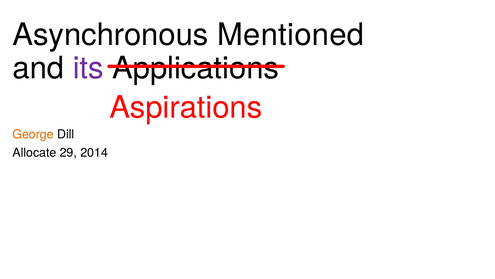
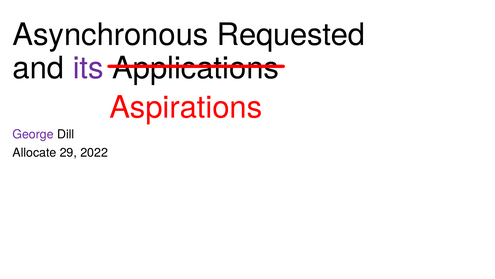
Mentioned: Mentioned -> Requested
George colour: orange -> purple
2014: 2014 -> 2022
